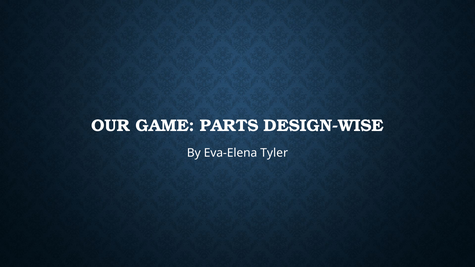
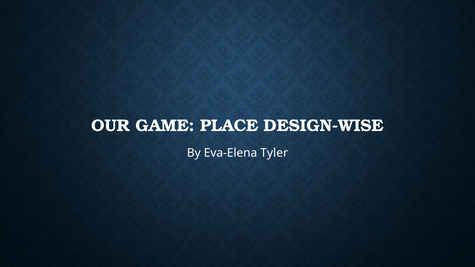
PARTS: PARTS -> PLACE
